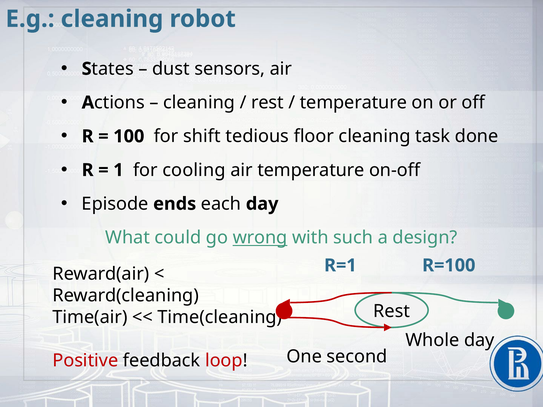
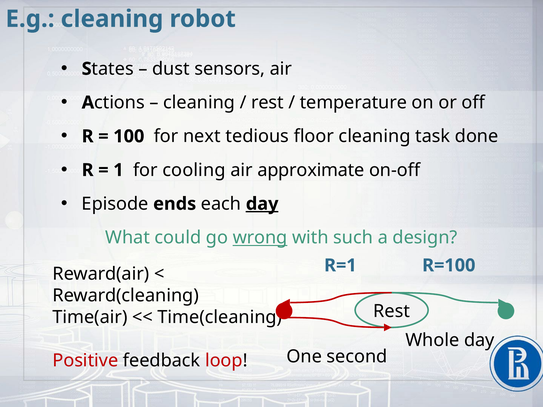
shift: shift -> next
air temperature: temperature -> approximate
day at (262, 204) underline: none -> present
